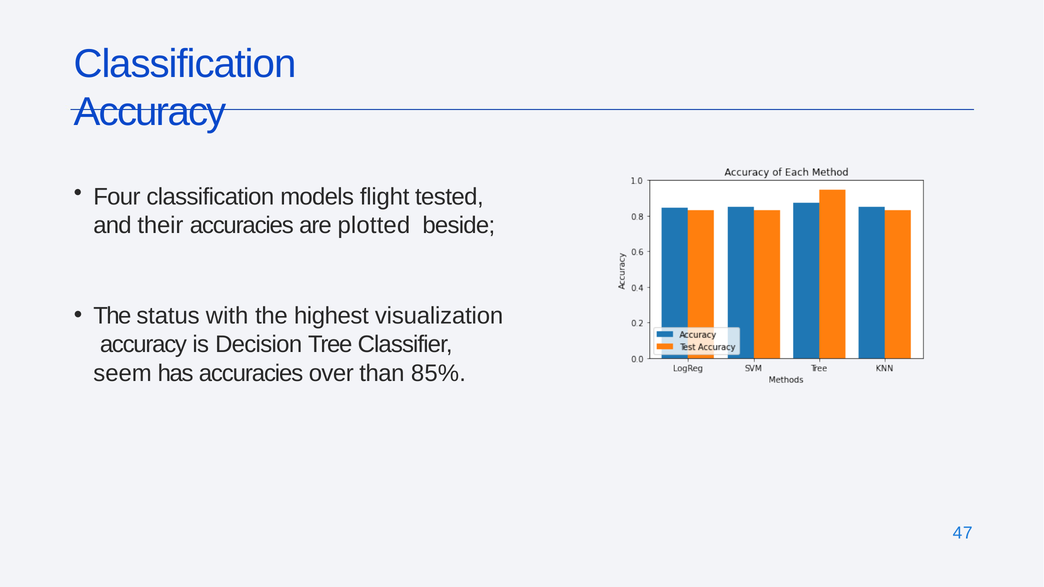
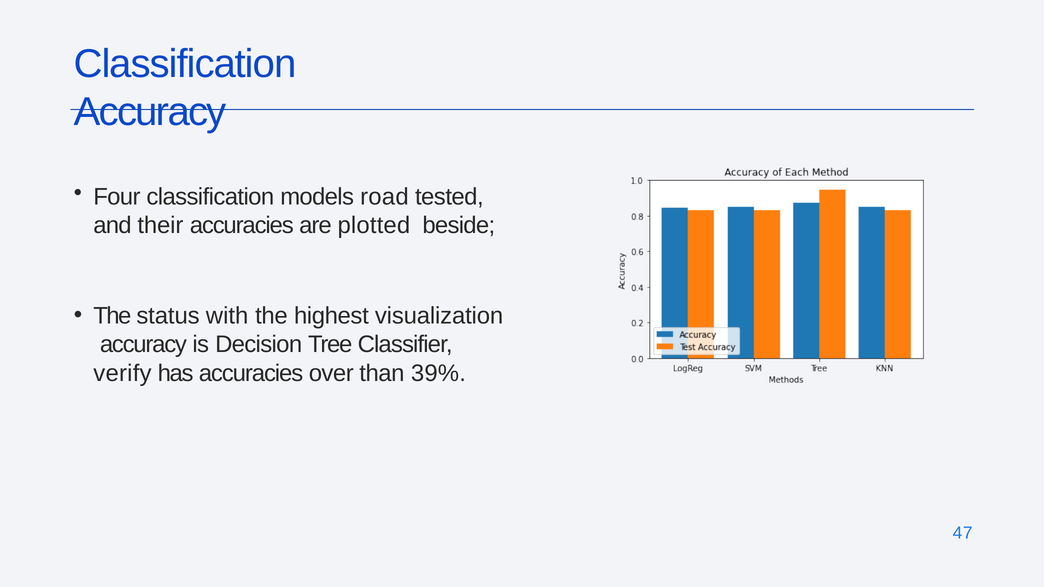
flight: flight -> road
seem: seem -> verify
85%: 85% -> 39%
